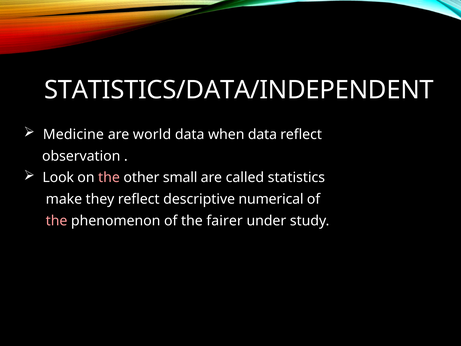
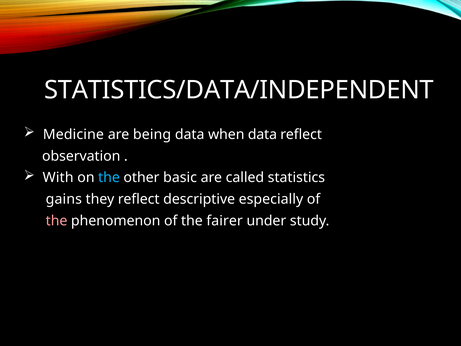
world: world -> being
Look: Look -> With
the at (109, 178) colour: pink -> light blue
small: small -> basic
make: make -> gains
numerical: numerical -> especially
